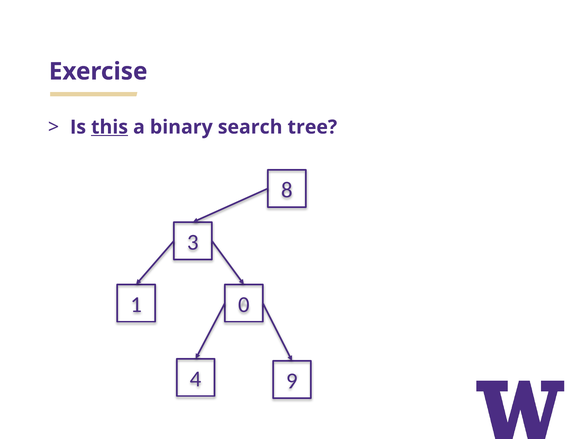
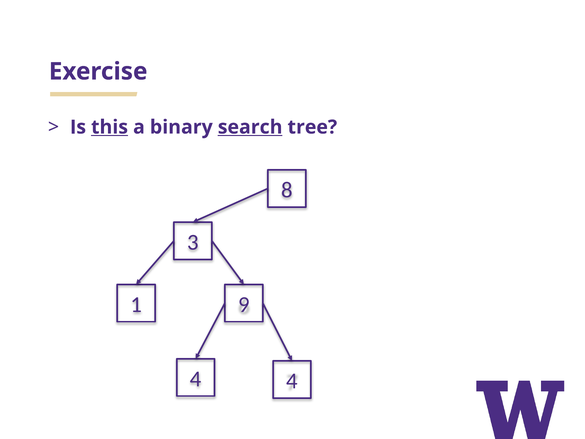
search underline: none -> present
0: 0 -> 9
4 9: 9 -> 4
